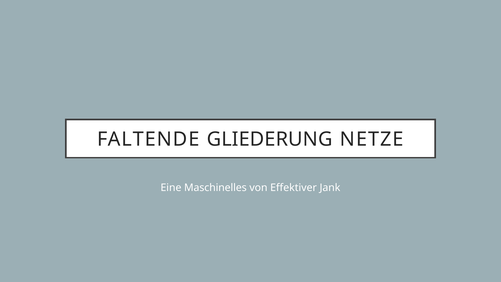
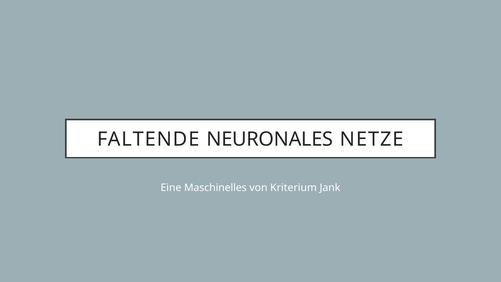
GLIEDERUNG: GLIEDERUNG -> NEURONALES
Effektiver: Effektiver -> Kriterium
